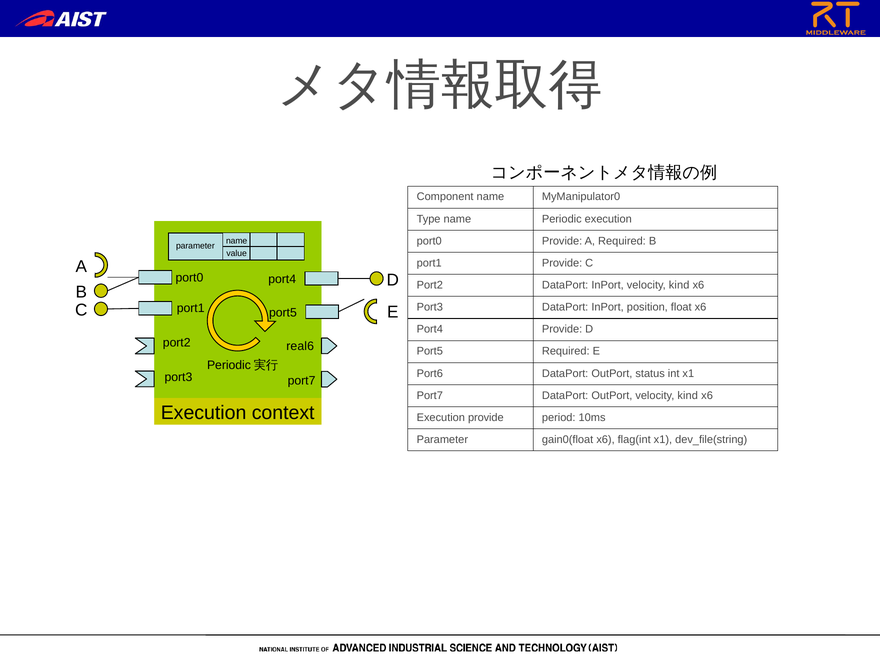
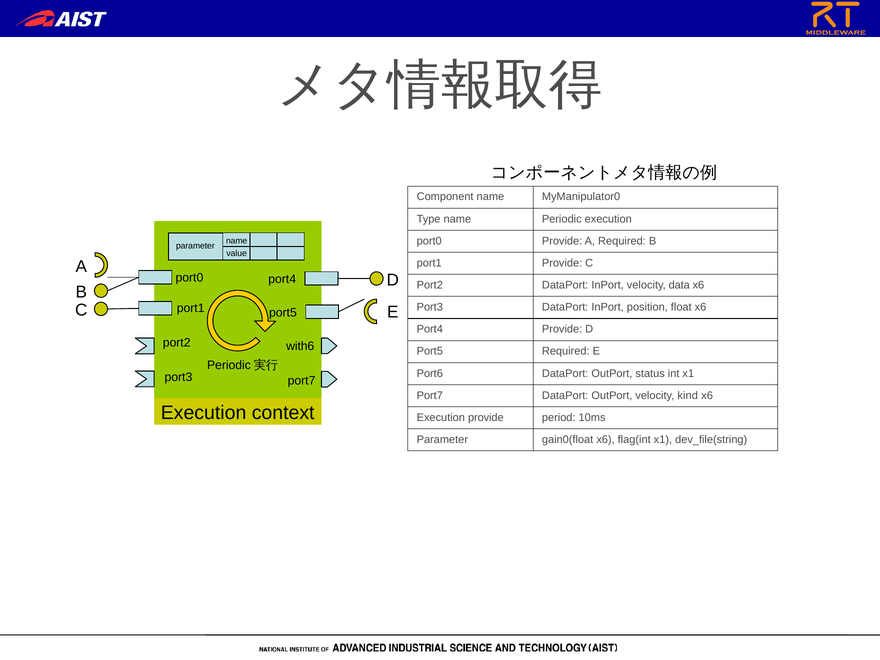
InPort velocity kind: kind -> data
real6: real6 -> with6
